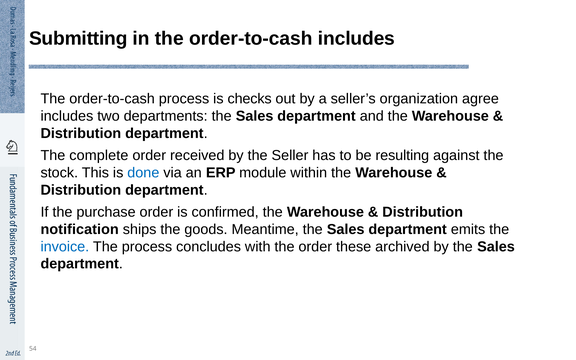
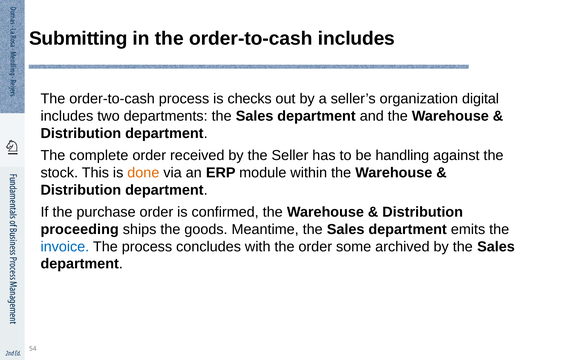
agree: agree -> digital
resulting: resulting -> handling
done colour: blue -> orange
notification: notification -> proceeding
these: these -> some
